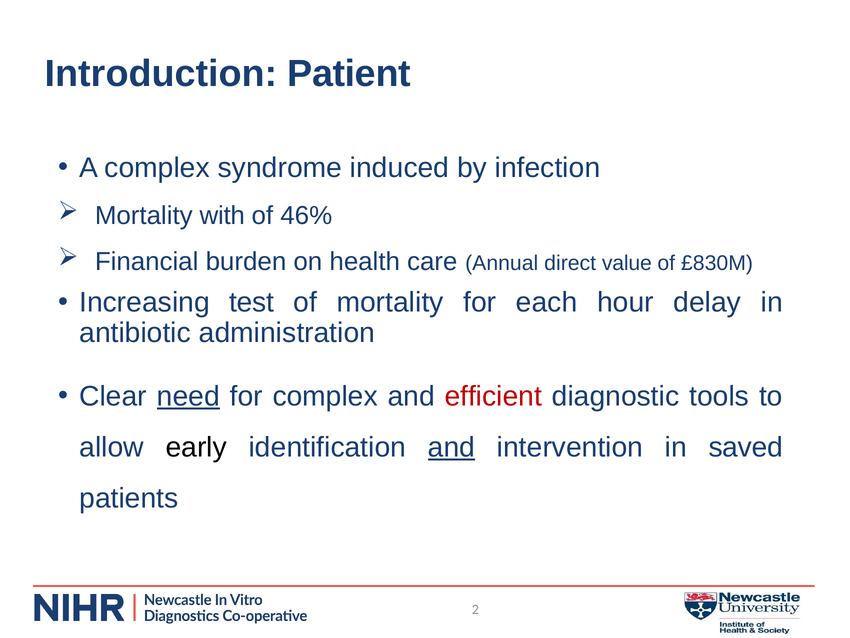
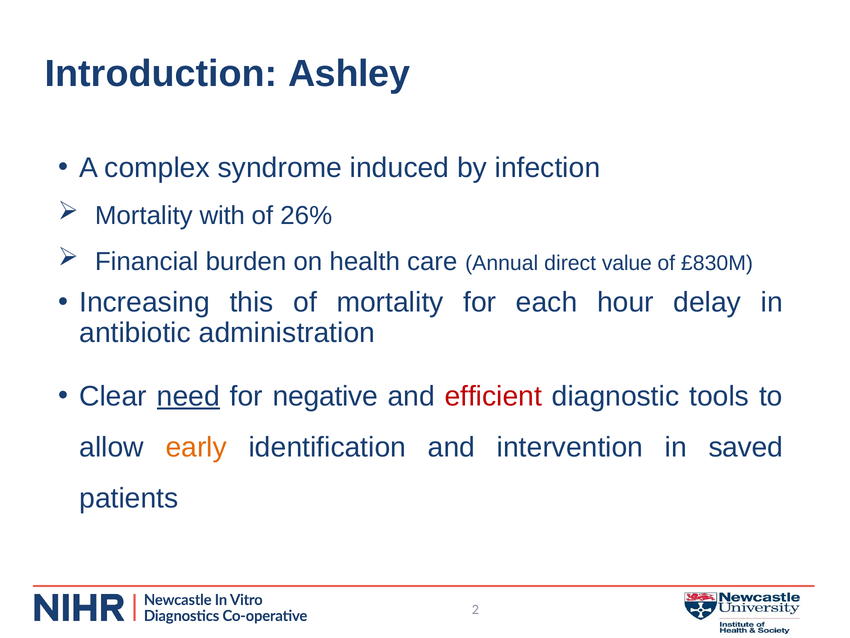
Patient: Patient -> Ashley
46%: 46% -> 26%
test: test -> this
for complex: complex -> negative
early colour: black -> orange
and at (451, 447) underline: present -> none
